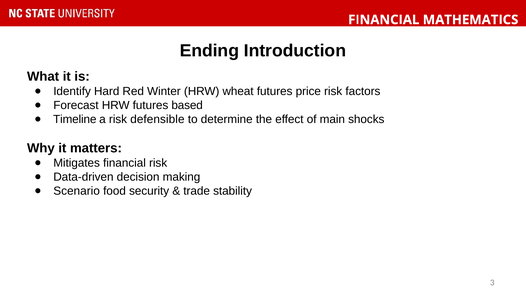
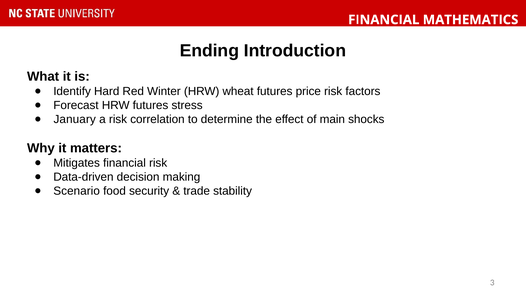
based: based -> stress
Timeline: Timeline -> January
defensible: defensible -> correlation
